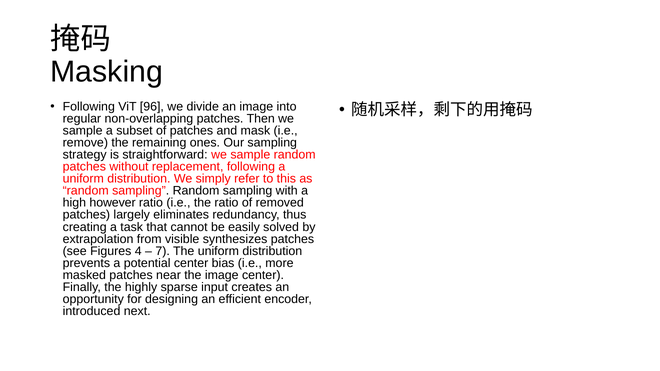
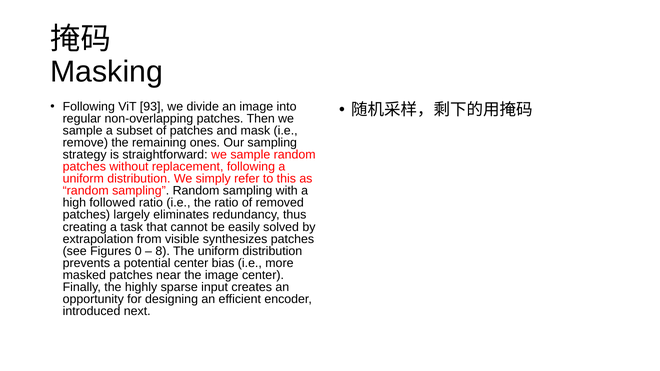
96: 96 -> 93
however: however -> followed
4: 4 -> 0
7: 7 -> 8
